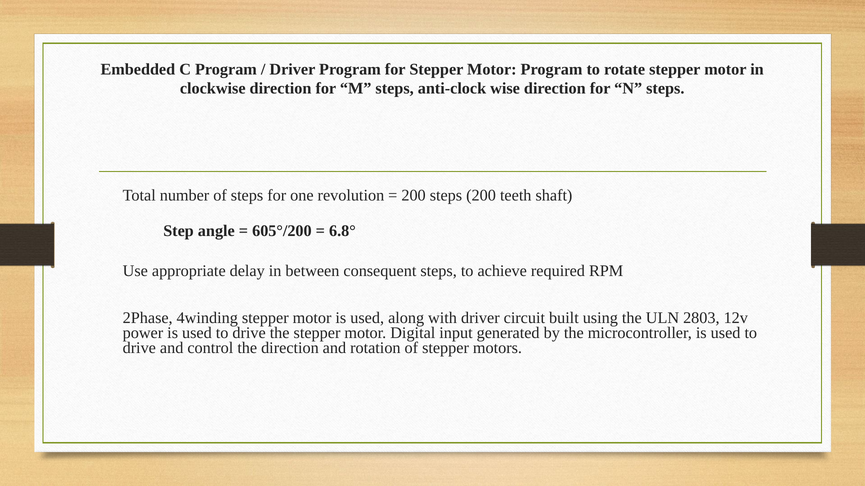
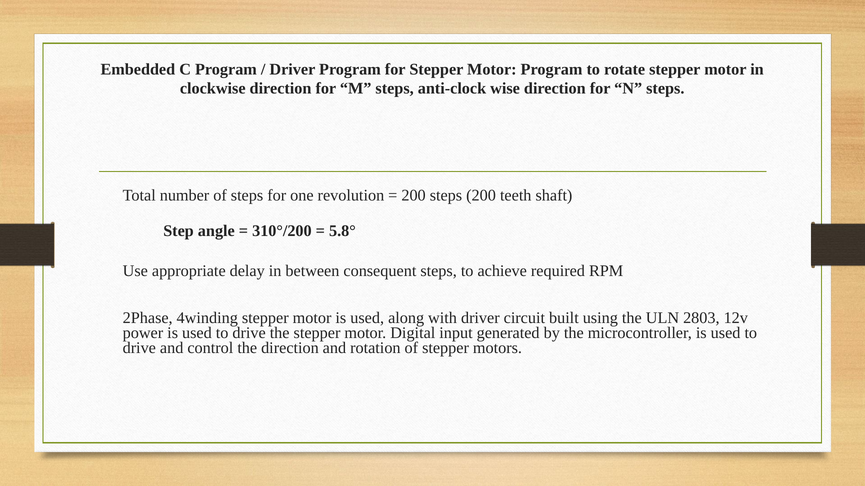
605°/200: 605°/200 -> 310°/200
6.8°: 6.8° -> 5.8°
